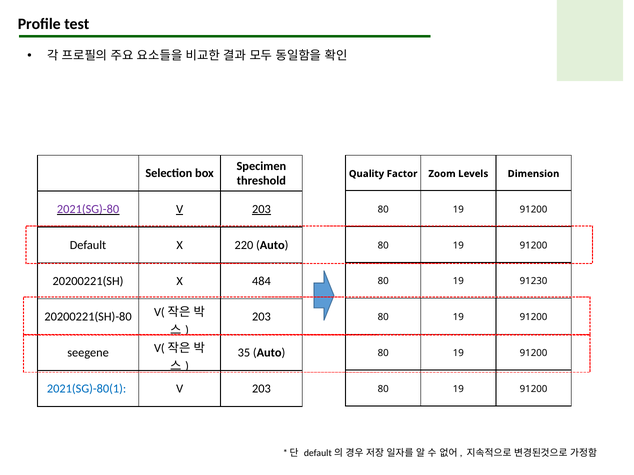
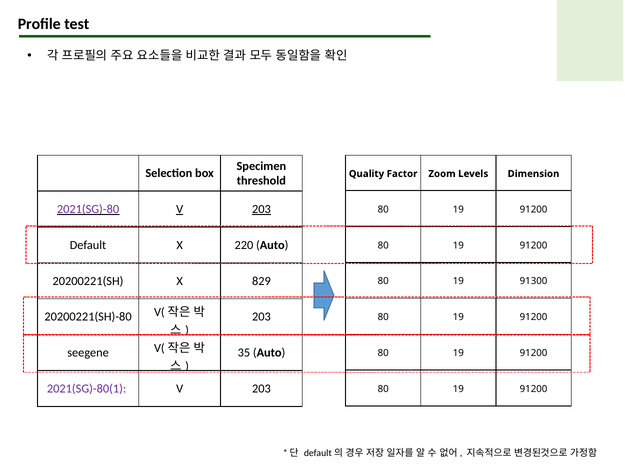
484: 484 -> 829
91230: 91230 -> 91300
2021(SG)-80(1 colour: blue -> purple
